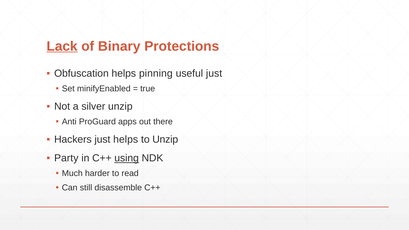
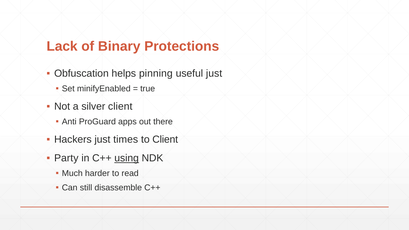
Lack underline: present -> none
silver unzip: unzip -> client
just helps: helps -> times
to Unzip: Unzip -> Client
